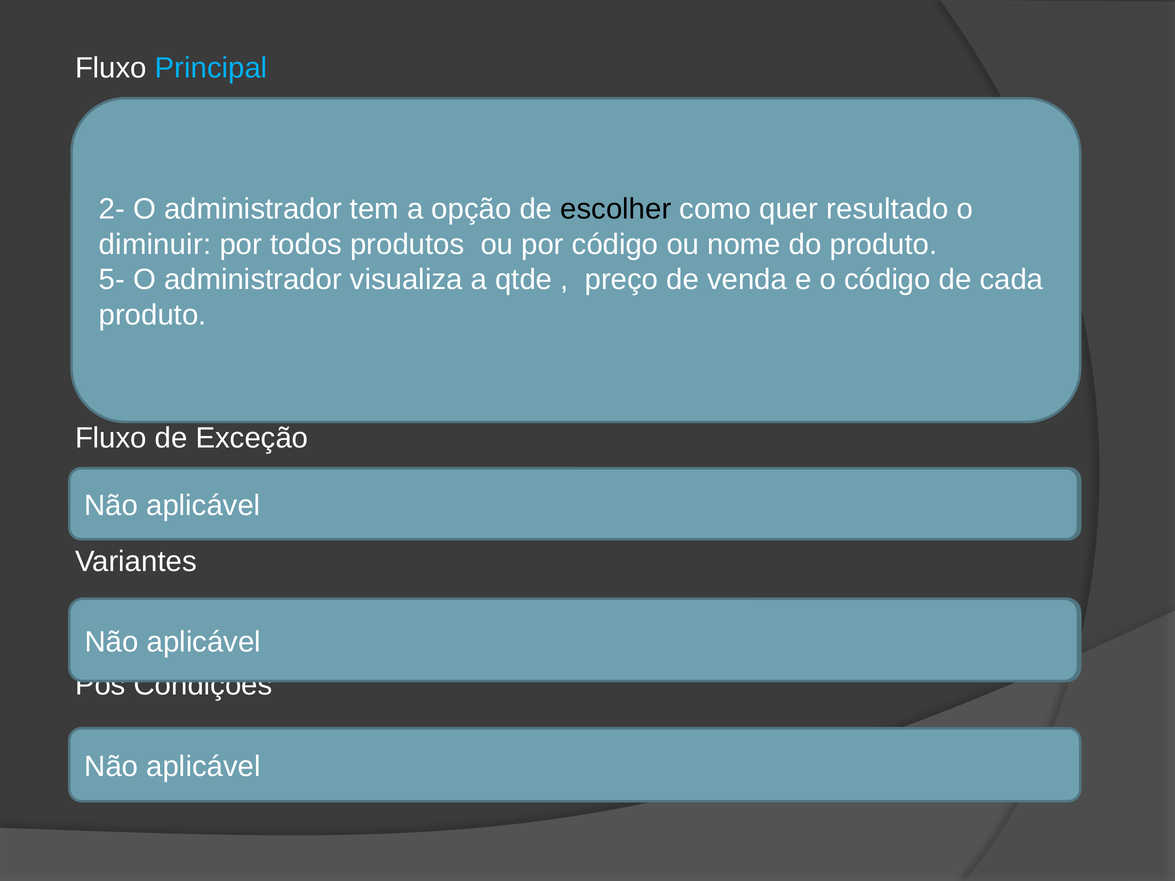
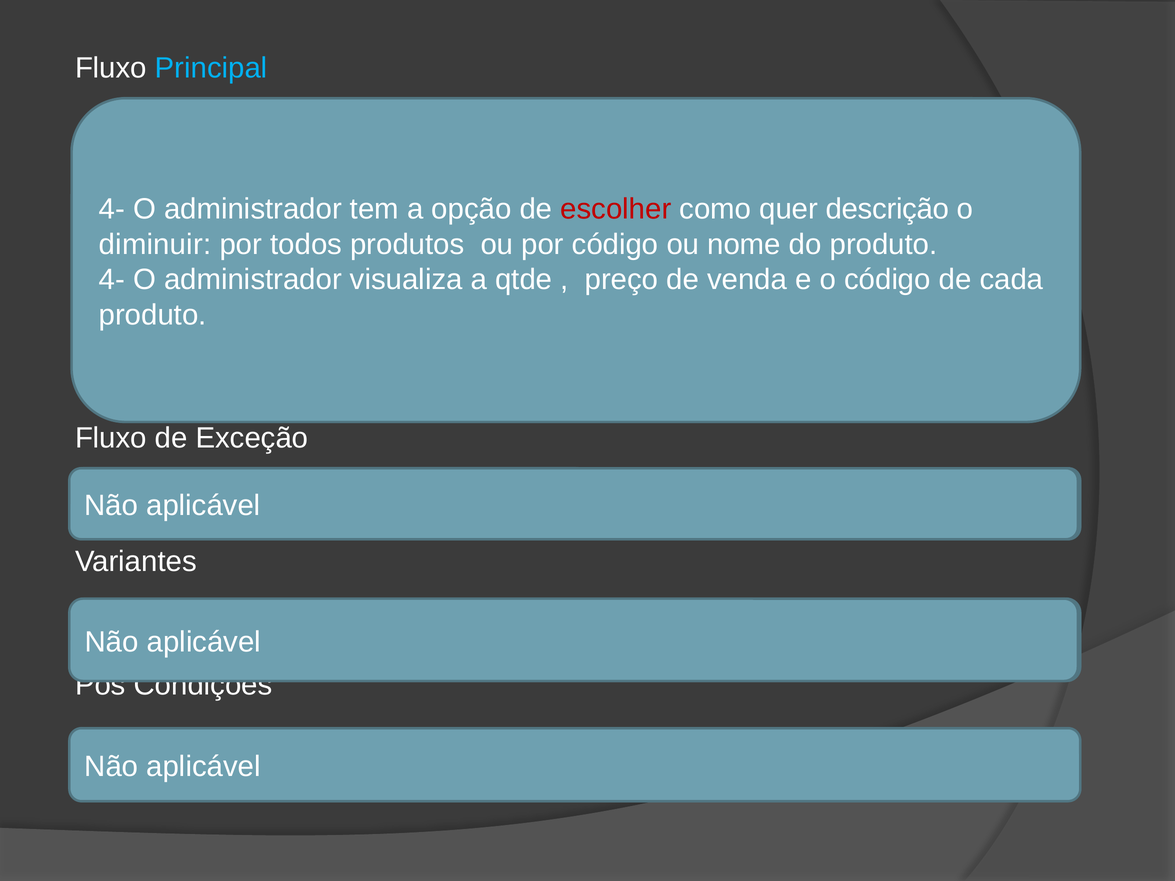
2- at (112, 209): 2- -> 4-
escolher colour: black -> red
resultado: resultado -> descrição
5- at (112, 280): 5- -> 4-
